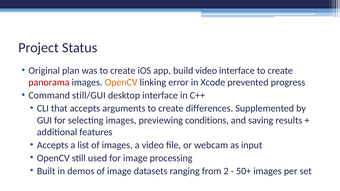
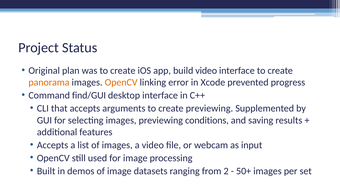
panorama colour: red -> orange
still/GUI: still/GUI -> find/GUI
create differences: differences -> previewing
